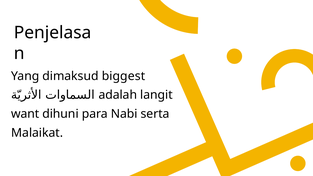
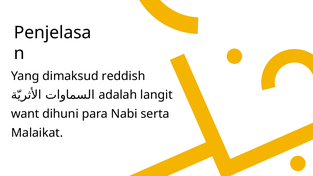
biggest: biggest -> reddish
